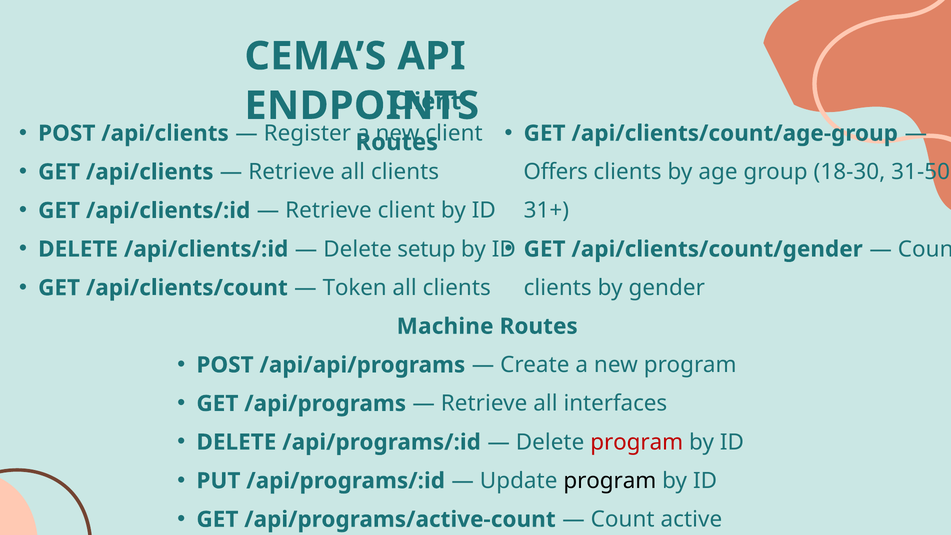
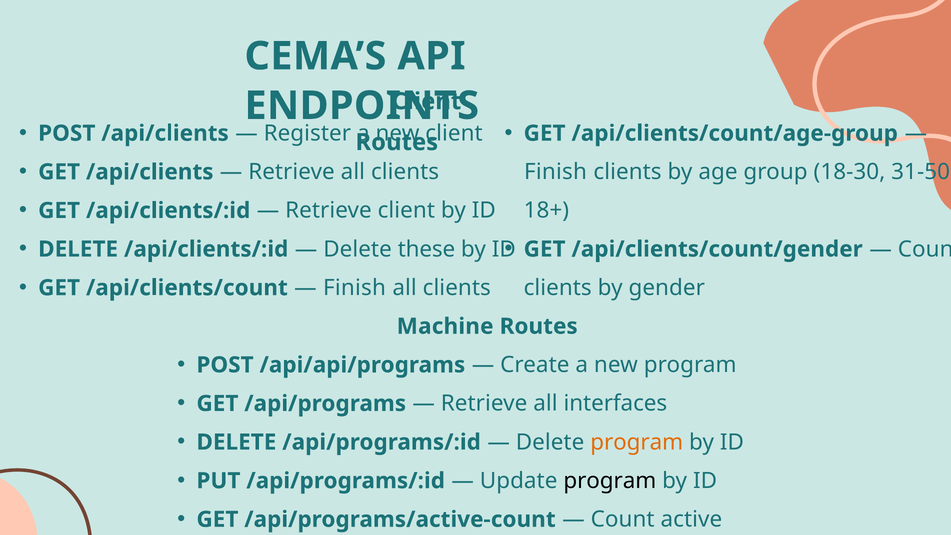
Offers at (556, 172): Offers -> Finish
31+: 31+ -> 18+
setup: setup -> these
Token at (355, 288): Token -> Finish
program at (637, 442) colour: red -> orange
